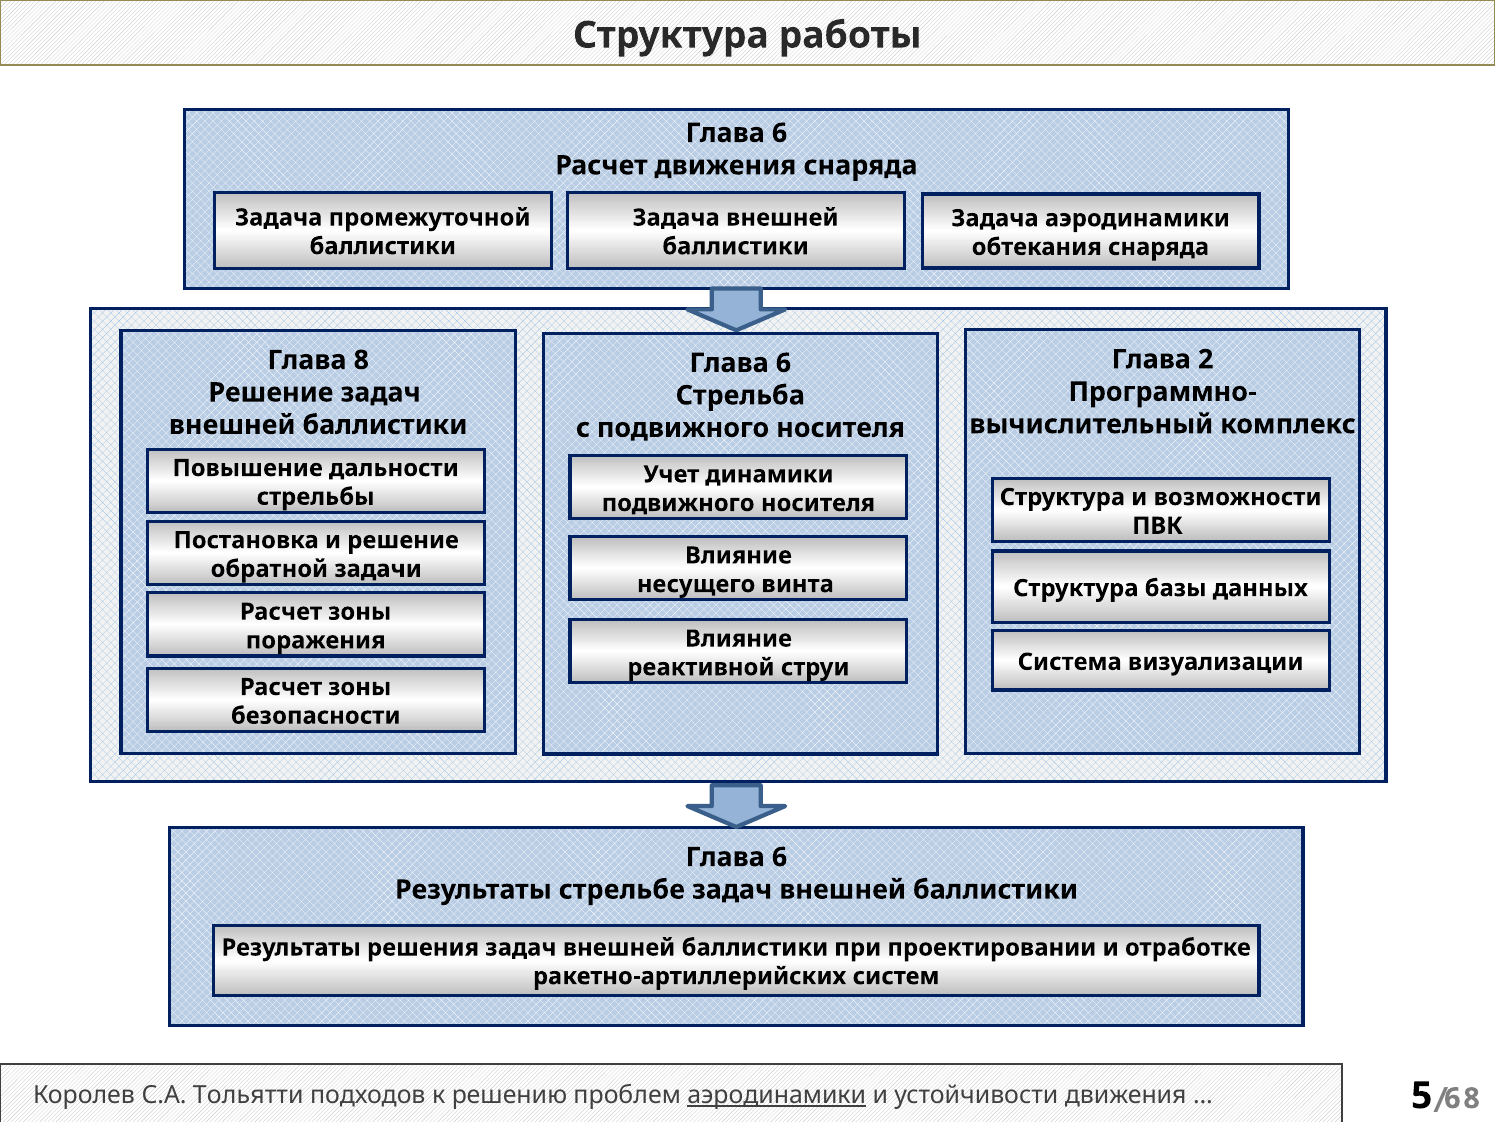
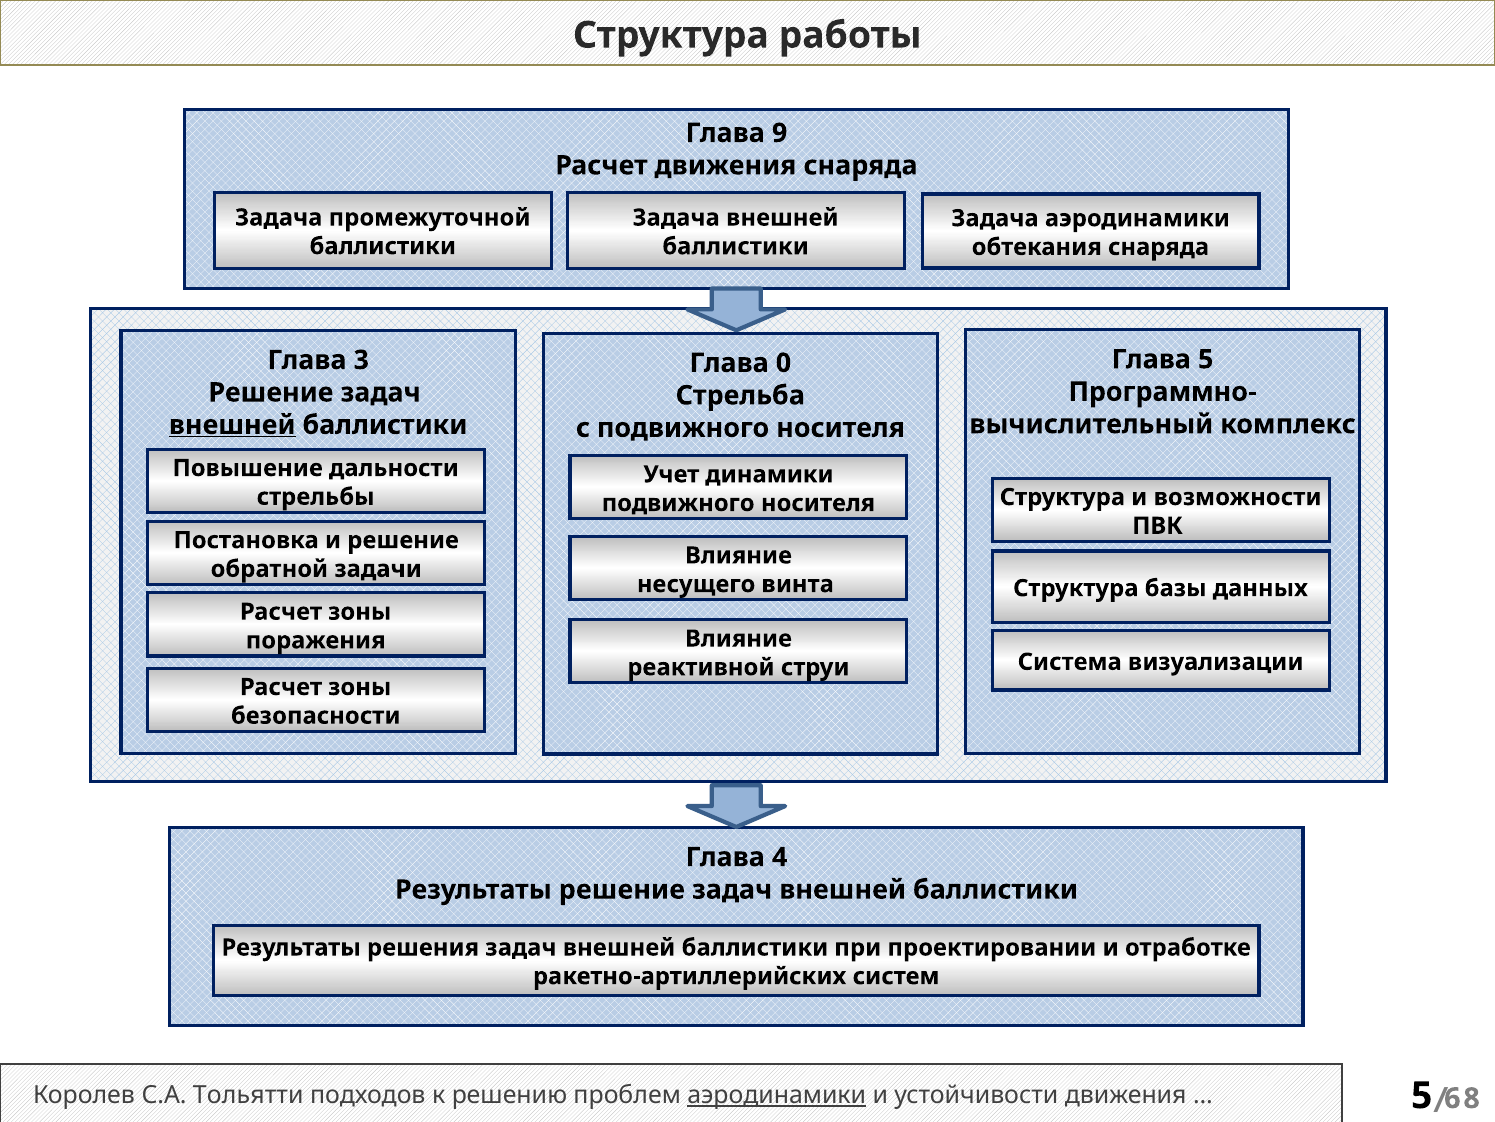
6 at (780, 133): 6 -> 9
2: 2 -> 5
8: 8 -> 3
6 at (783, 363): 6 -> 0
внешней at (232, 425) underline: none -> present
6 at (780, 857): 6 -> 4
Результаты стрельбе: стрельбе -> решение
